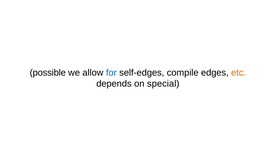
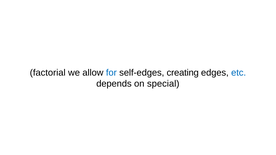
possible: possible -> factorial
compile: compile -> creating
etc colour: orange -> blue
